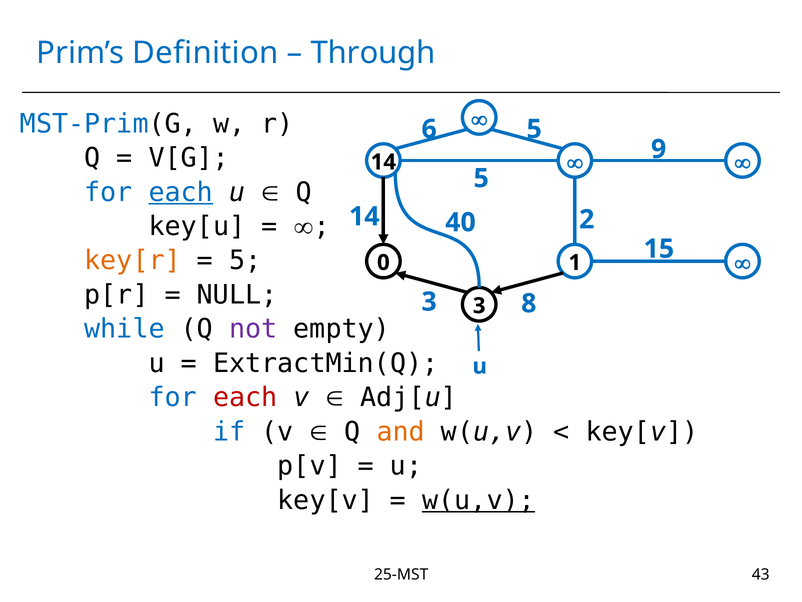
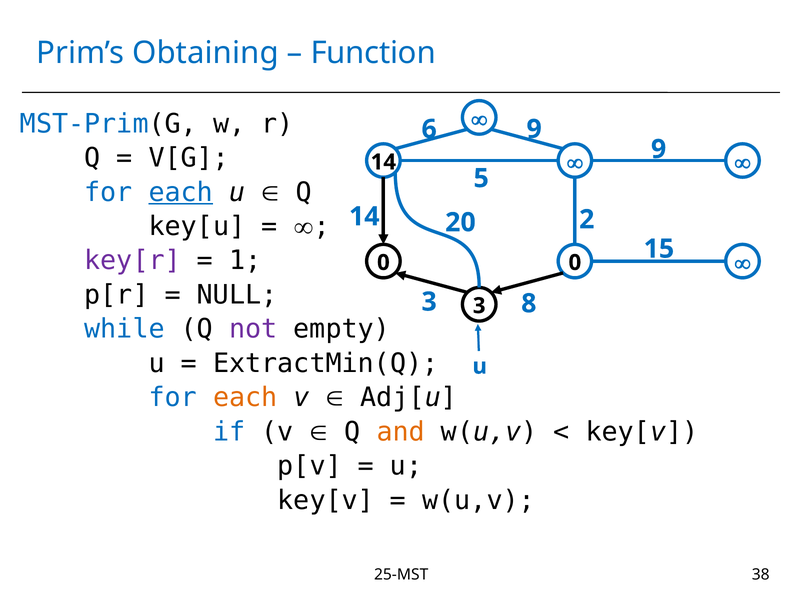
Definition: Definition -> Obtaining
Through: Through -> Function
6 5: 5 -> 9
40: 40 -> 20
key[r colour: orange -> purple
5 at (245, 260): 5 -> 1
0 1: 1 -> 0
each at (245, 397) colour: red -> orange
w(u,v at (479, 500) underline: present -> none
43: 43 -> 38
